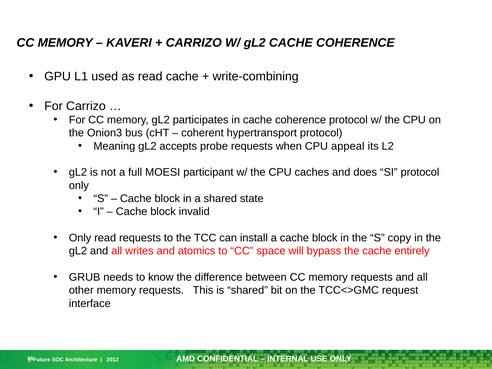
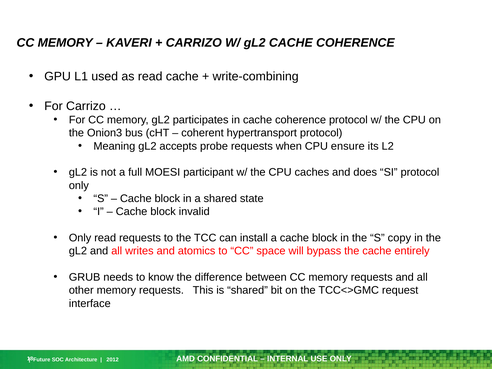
appeal: appeal -> ensure
